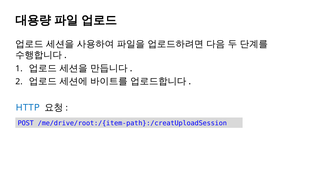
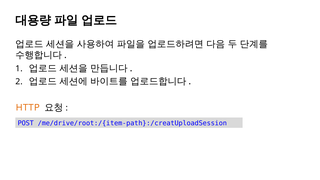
HTTP colour: blue -> orange
